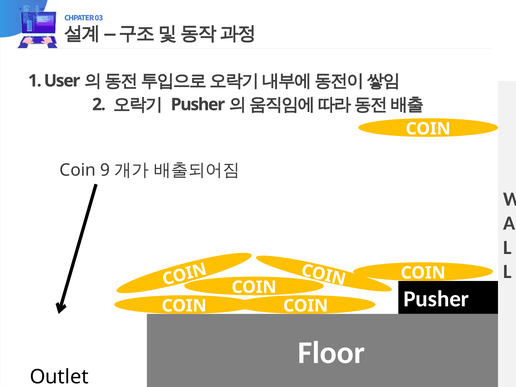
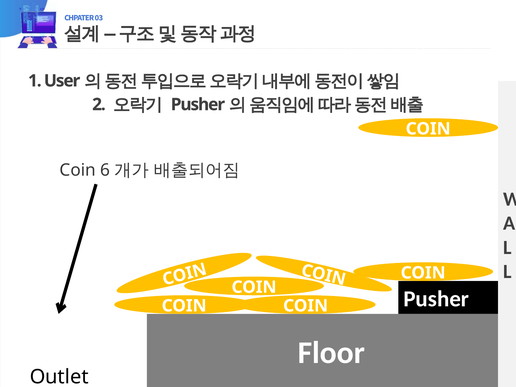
9: 9 -> 6
